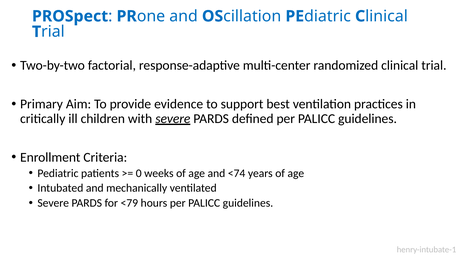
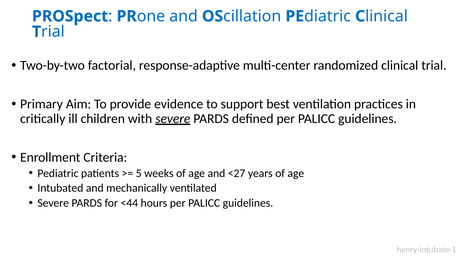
0: 0 -> 5
<74: <74 -> <27
<79: <79 -> <44
